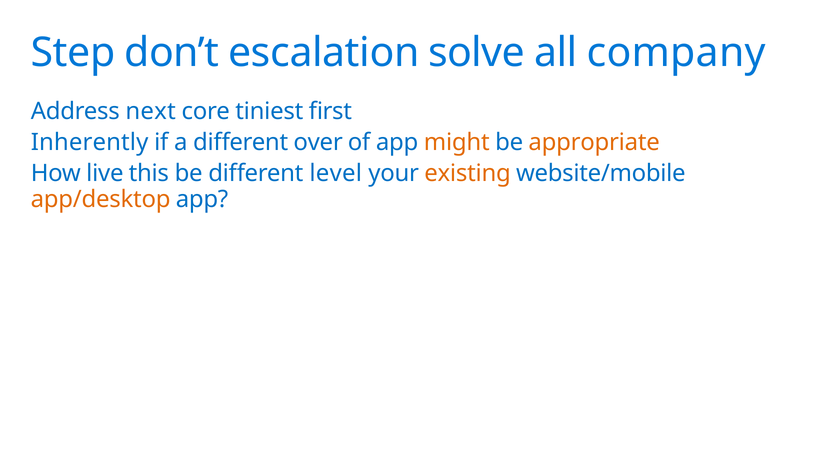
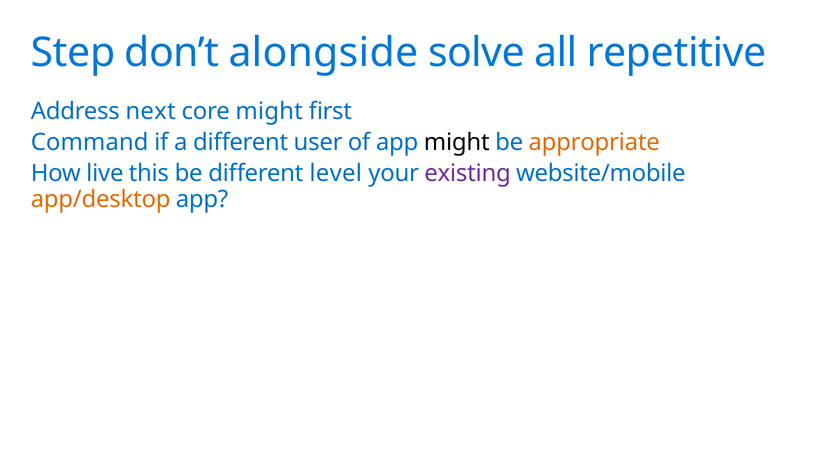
escalation: escalation -> alongside
company: company -> repetitive
core tiniest: tiniest -> might
Inherently: Inherently -> Command
over: over -> user
might at (457, 142) colour: orange -> black
existing colour: orange -> purple
